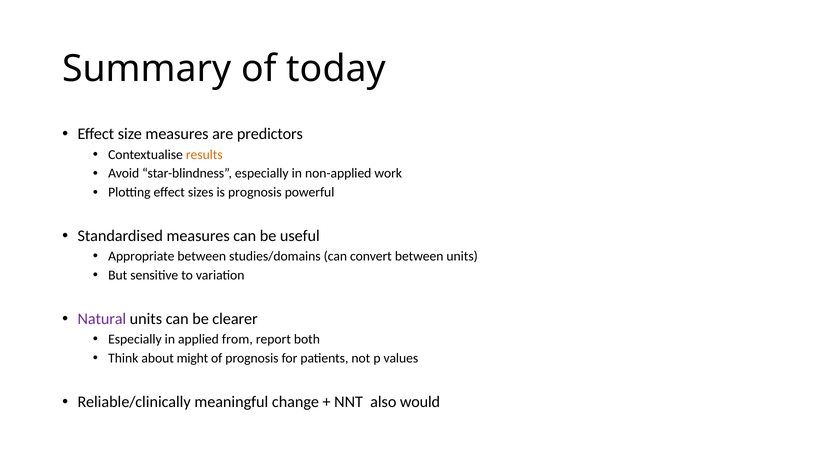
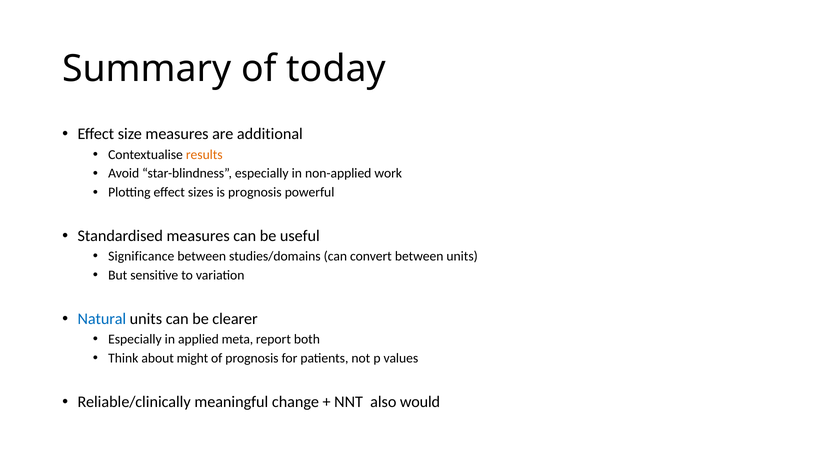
predictors: predictors -> additional
Appropriate: Appropriate -> Significance
Natural colour: purple -> blue
from: from -> meta
